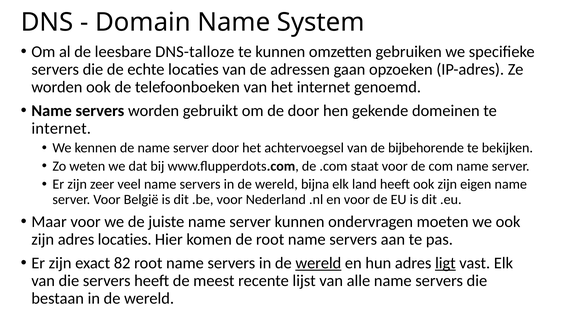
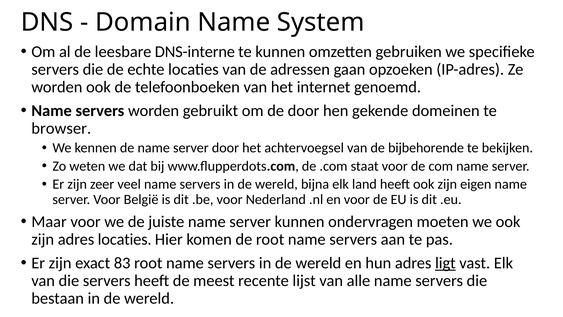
DNS-talloze: DNS-talloze -> DNS-interne
internet at (61, 128): internet -> browser
82: 82 -> 83
wereld at (318, 263) underline: present -> none
